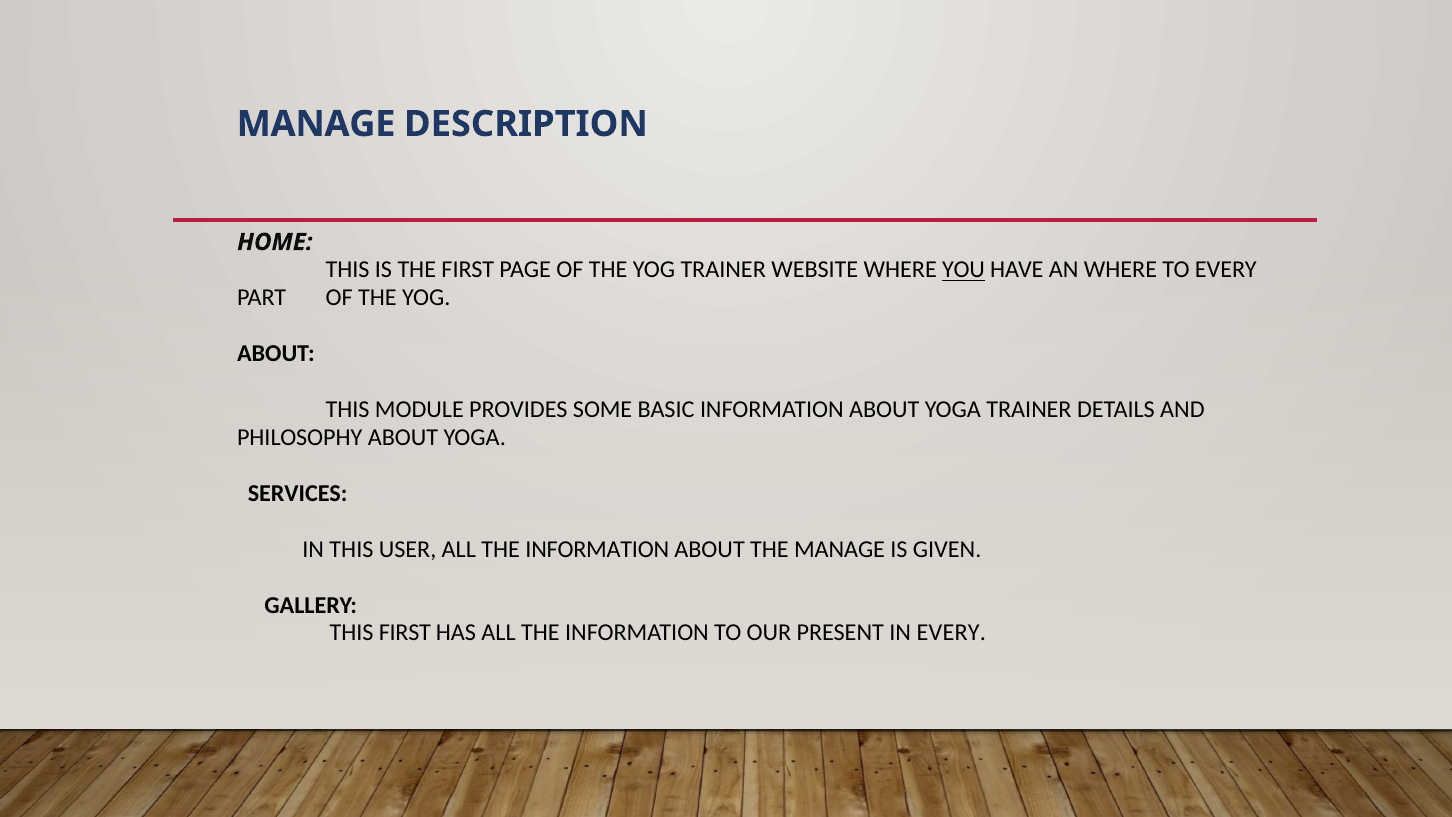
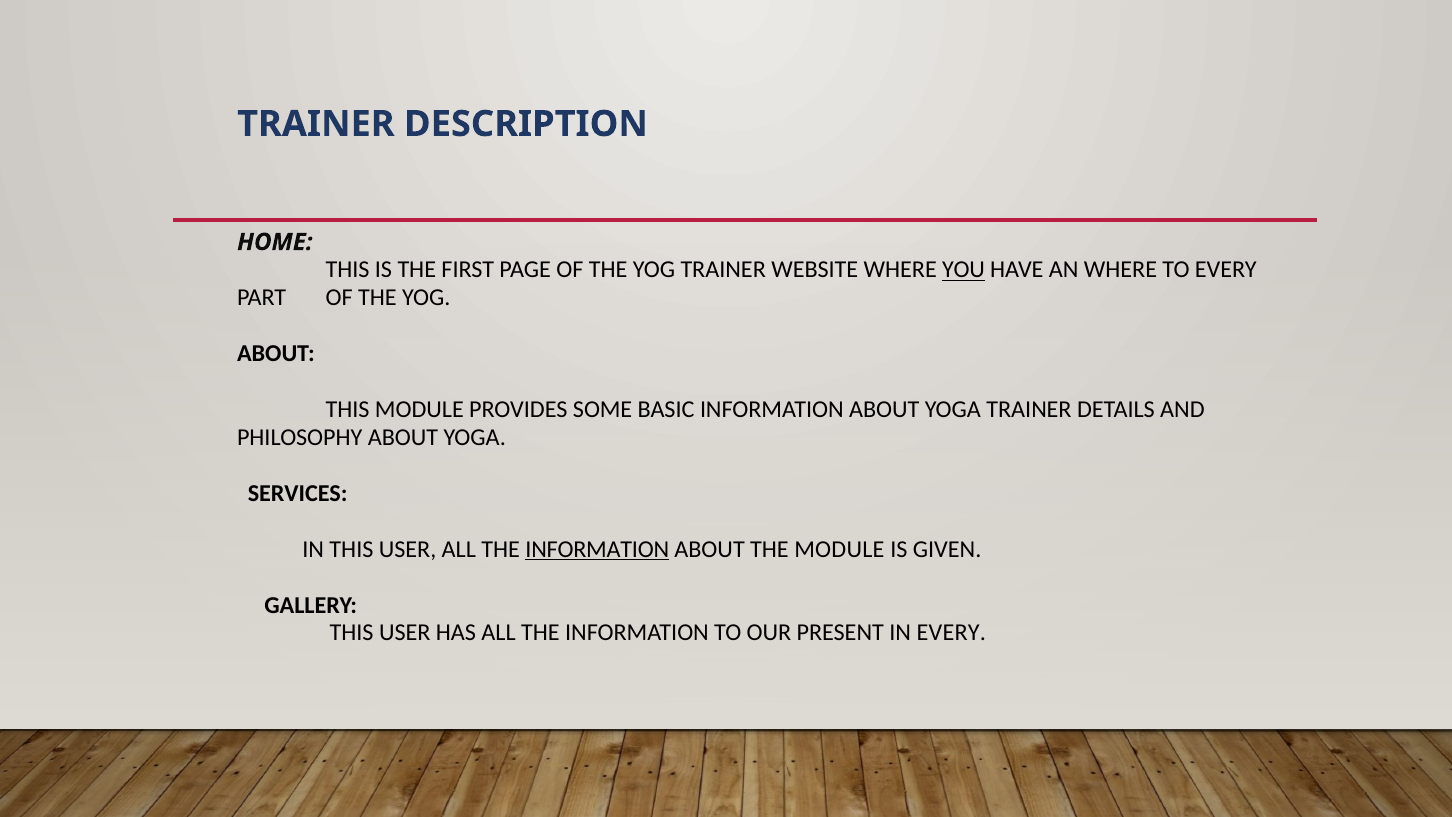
MANAGE at (316, 124): MANAGE -> TRAINER
INFORMATION at (597, 549) underline: none -> present
THE MANAGE: MANAGE -> MODULE
FIRST at (405, 633): FIRST -> USER
